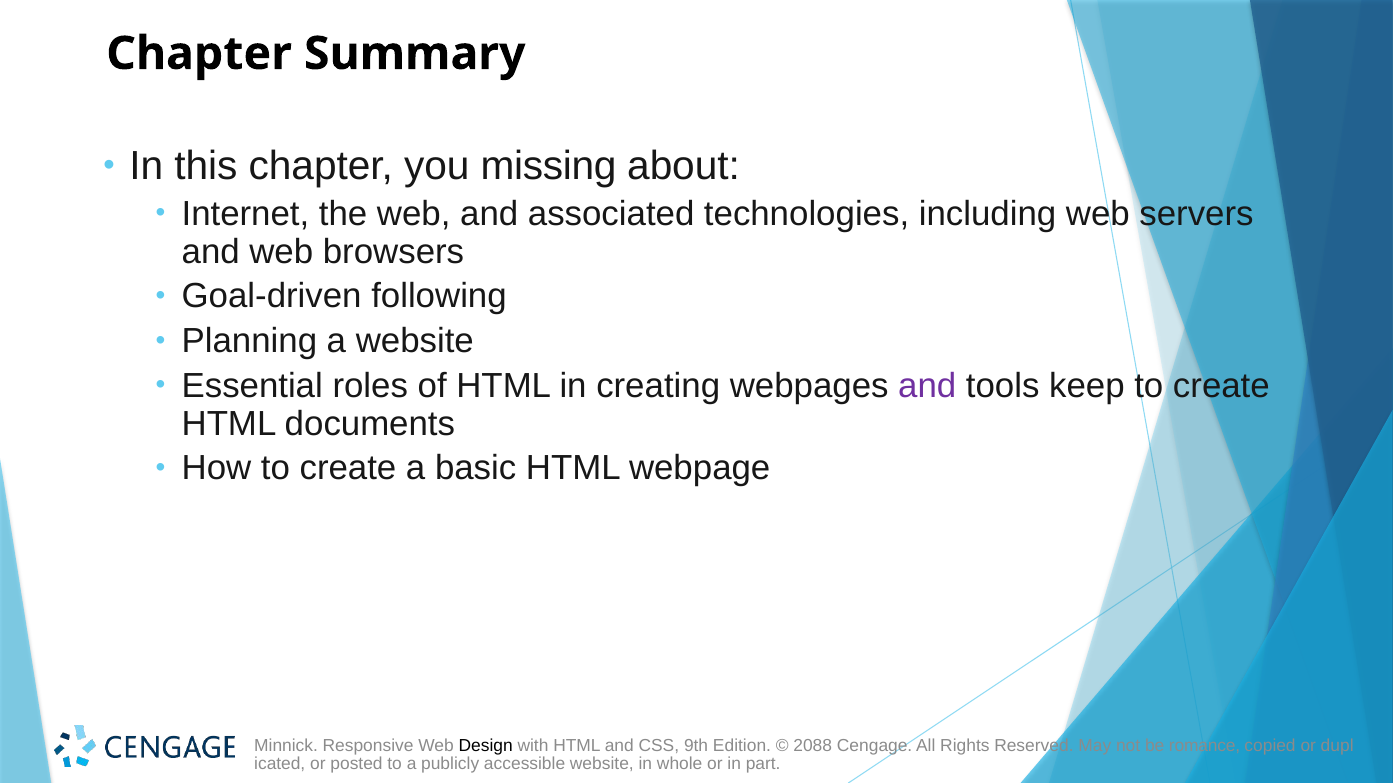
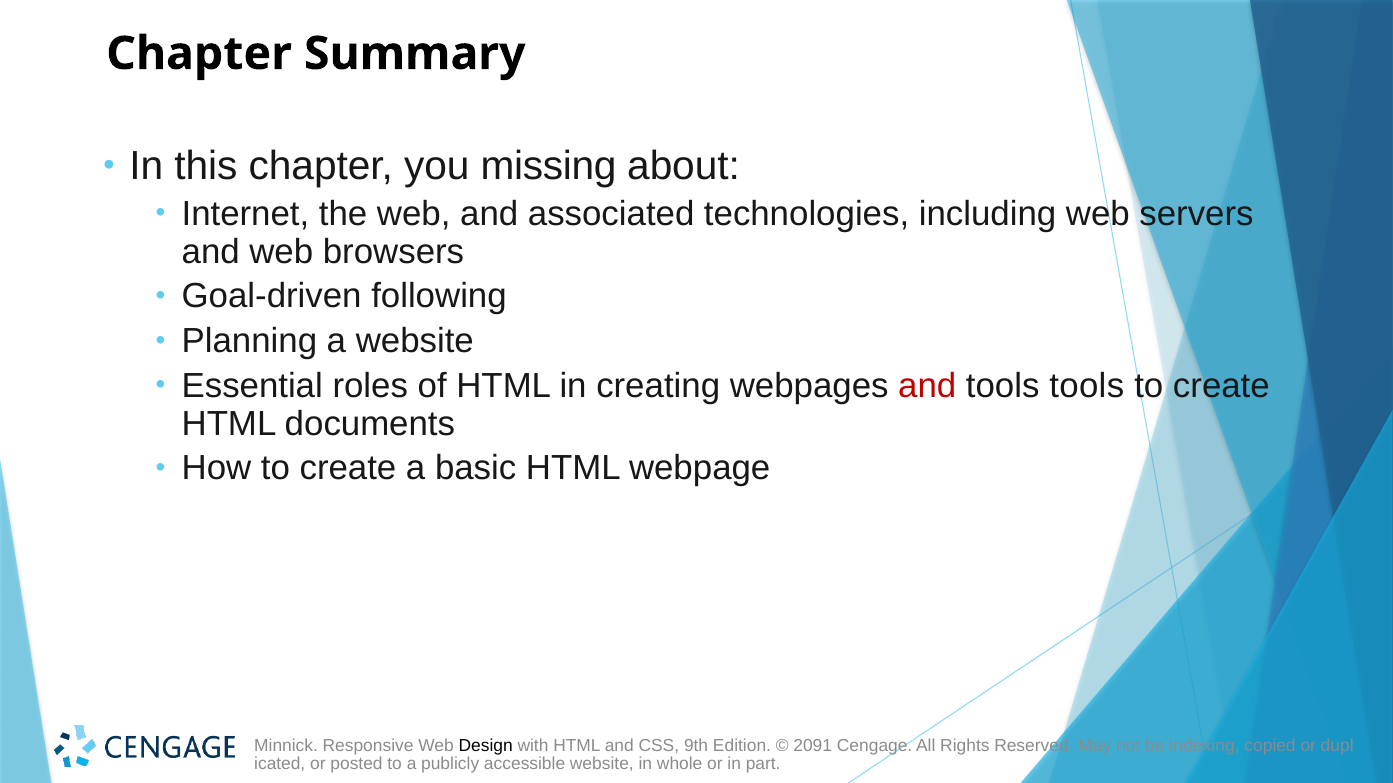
and at (927, 386) colour: purple -> red
tools keep: keep -> tools
2088: 2088 -> 2091
romance: romance -> indexing
